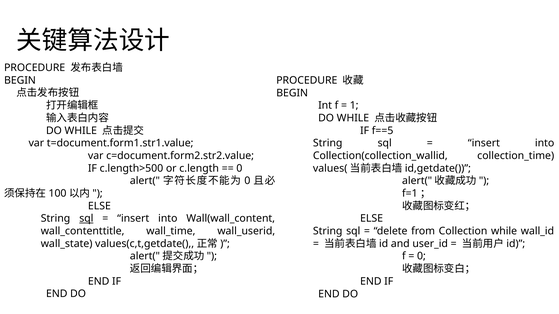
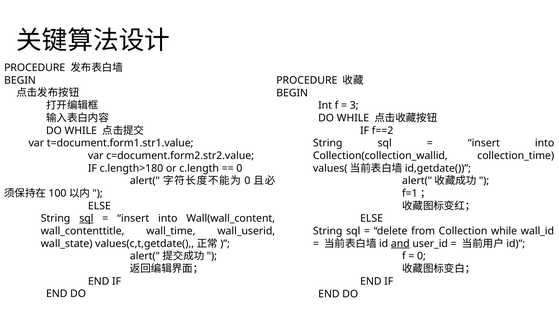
1: 1 -> 3
f==5: f==5 -> f==2
c.length>500: c.length>500 -> c.length>180
and underline: none -> present
